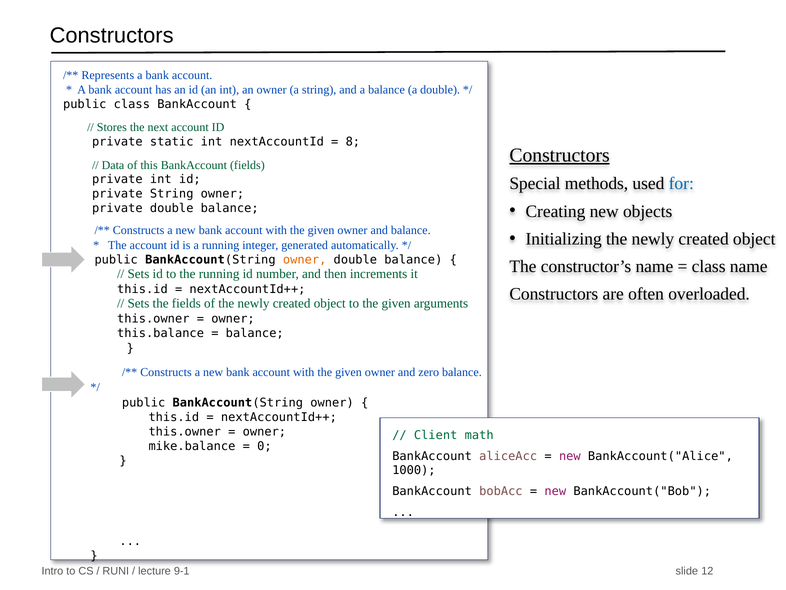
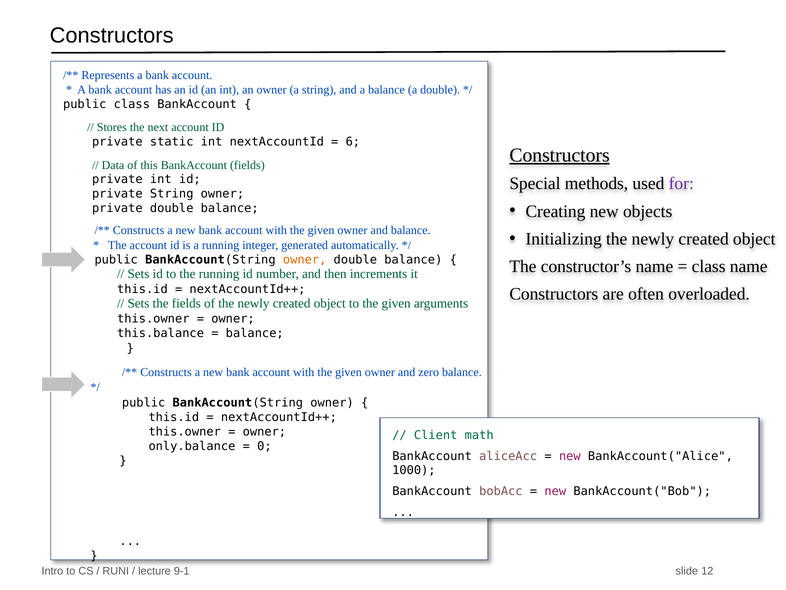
8: 8 -> 6
for colour: blue -> purple
mike.balance: mike.balance -> only.balance
